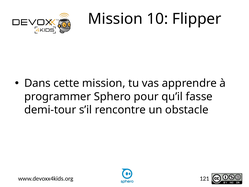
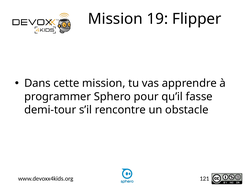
10: 10 -> 19
